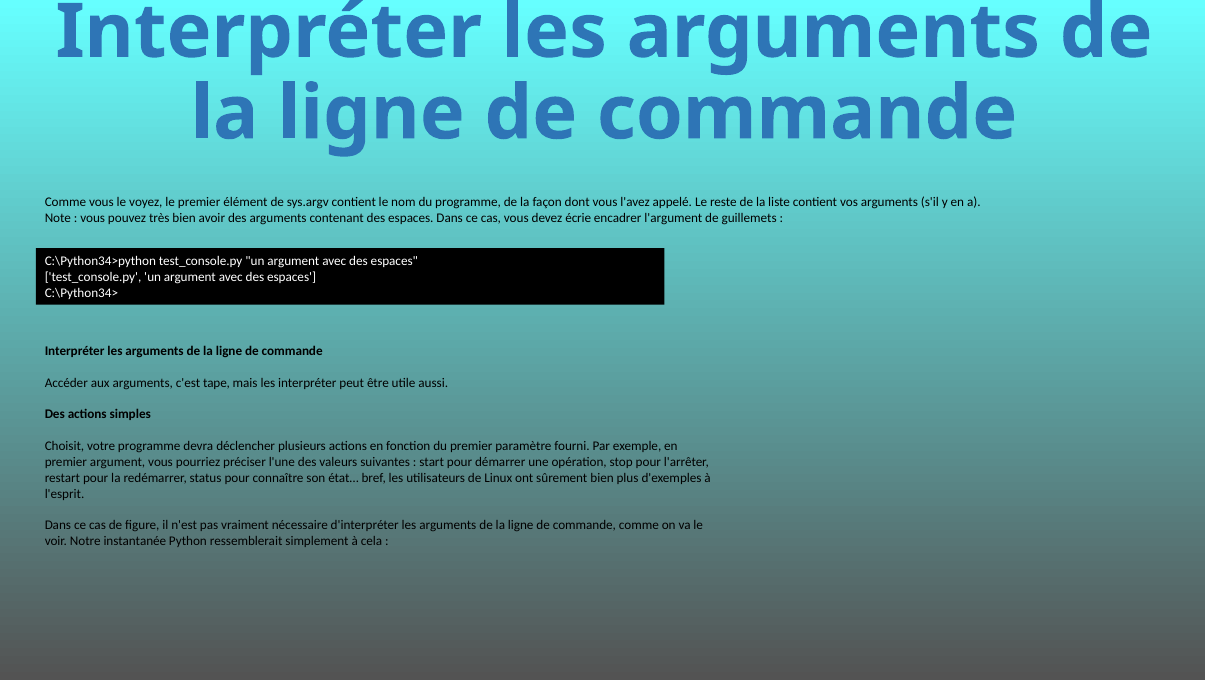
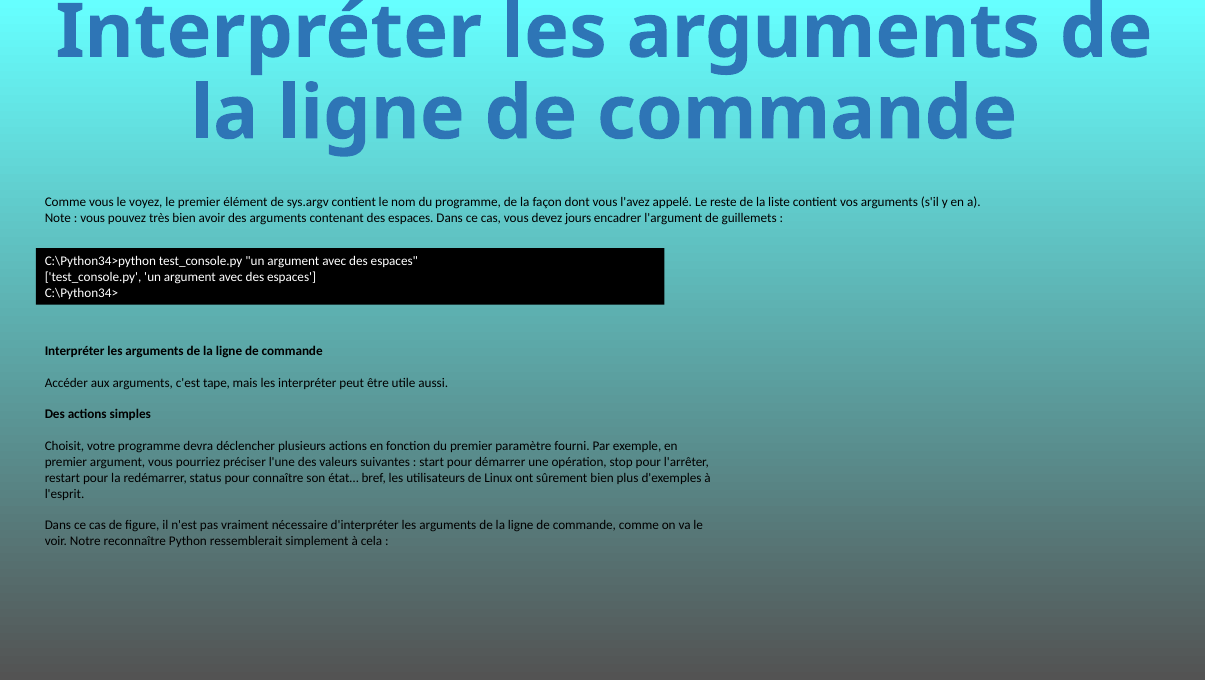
écrie: écrie -> jours
instantanée: instantanée -> reconnaître
